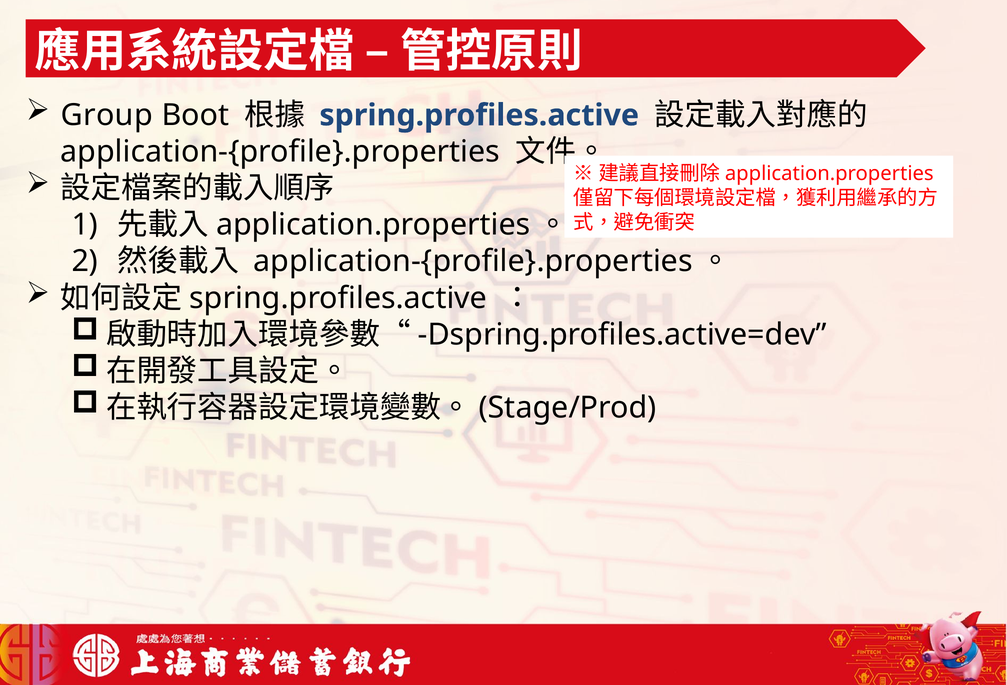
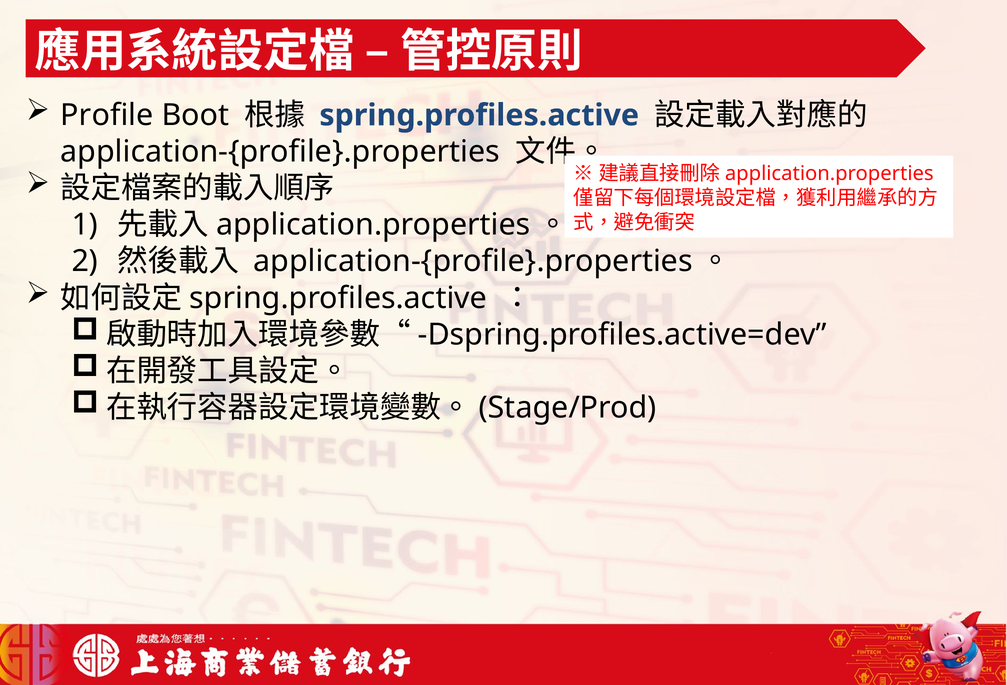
Group: Group -> Profile
